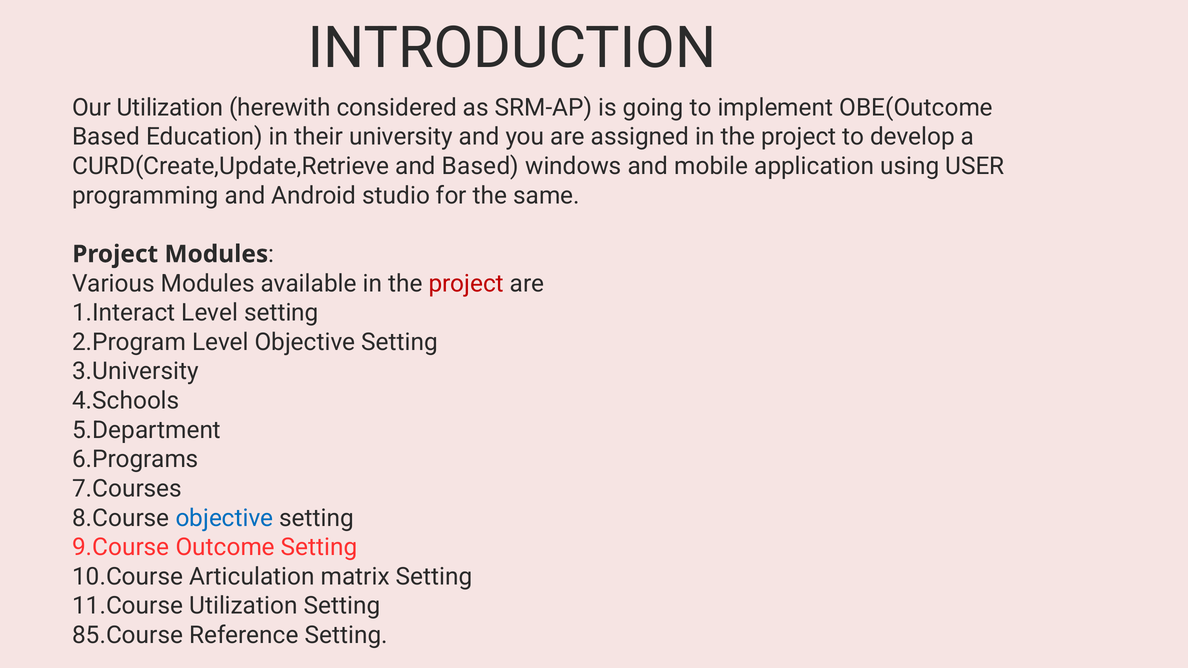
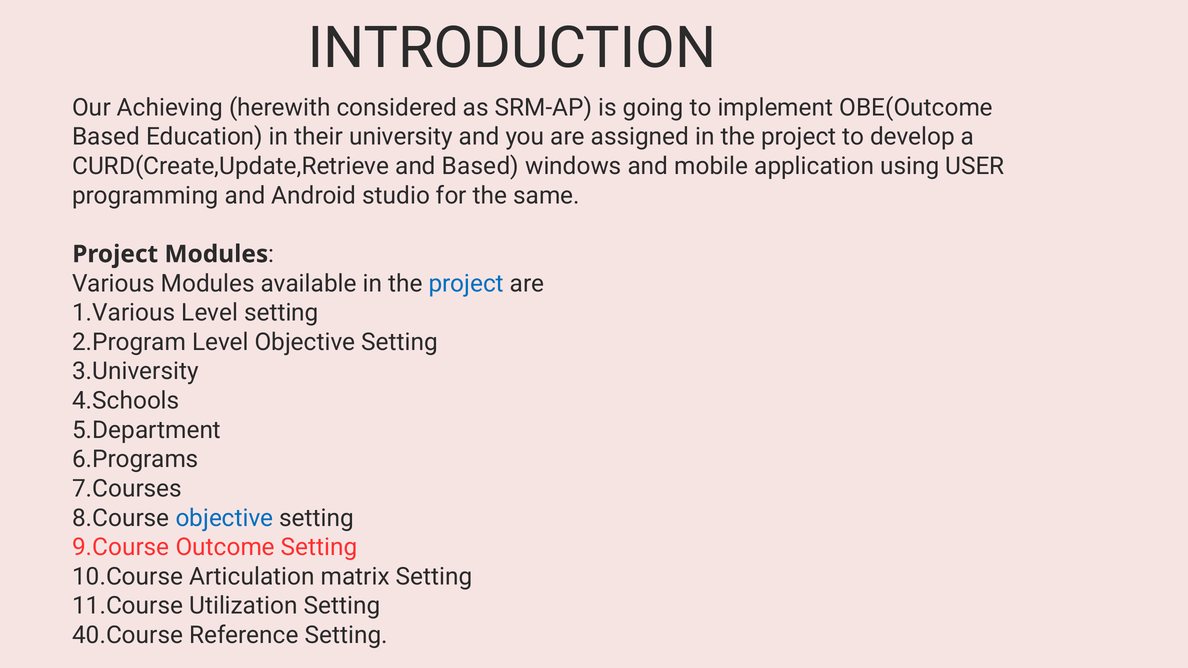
Our Utilization: Utilization -> Achieving
project at (466, 284) colour: red -> blue
1.Interact: 1.Interact -> 1.Various
85.Course: 85.Course -> 40.Course
